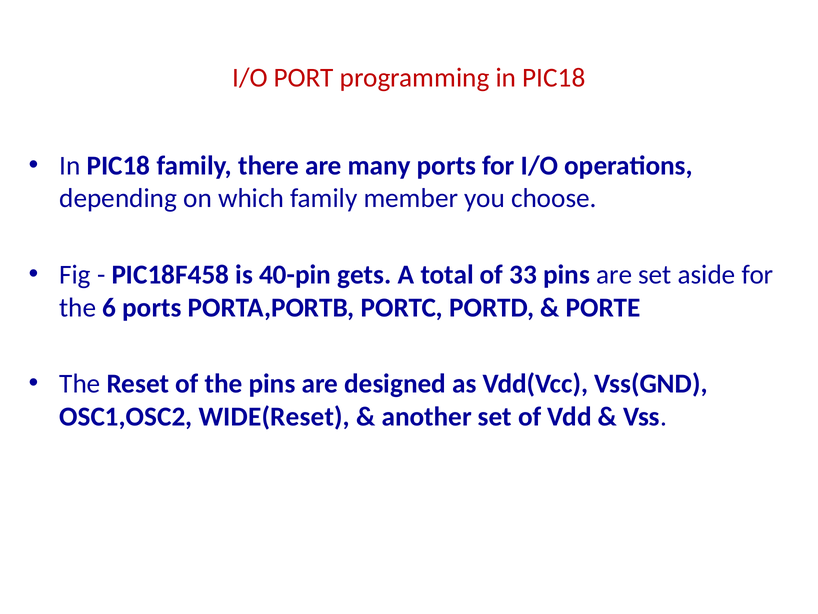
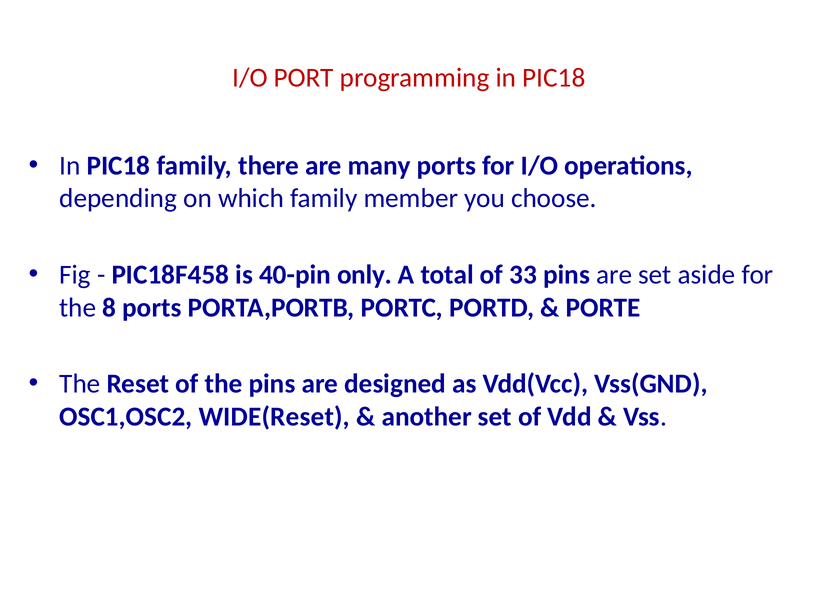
gets: gets -> only
6: 6 -> 8
